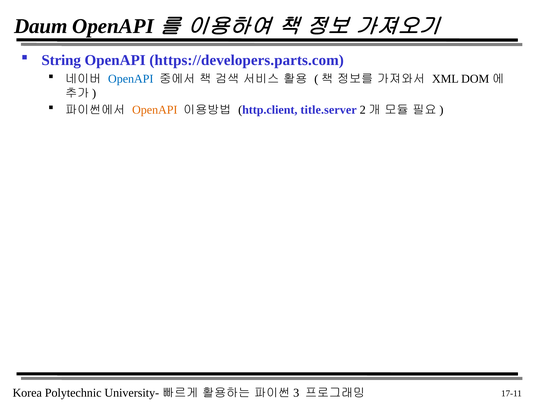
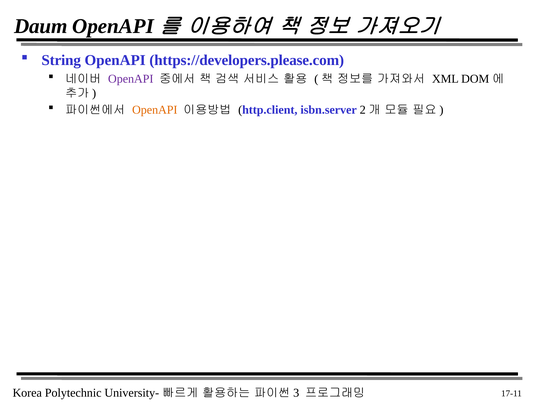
https://developers.parts.com: https://developers.parts.com -> https://developers.please.com
OpenAPI at (131, 79) colour: blue -> purple
title.server: title.server -> isbn.server
